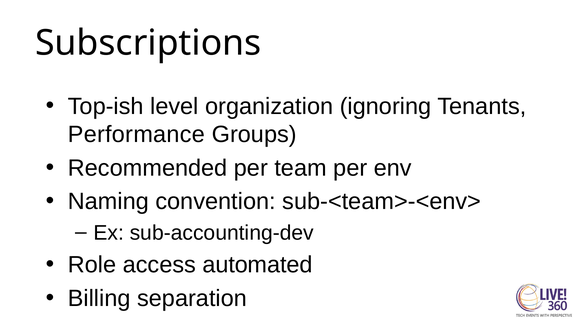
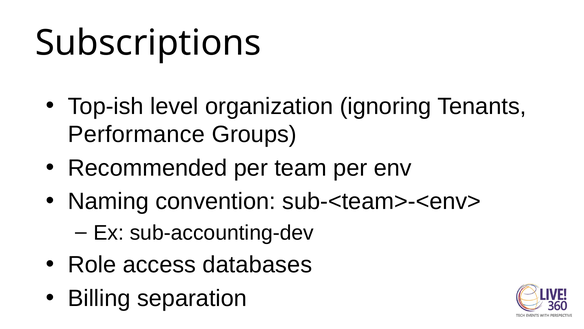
automated: automated -> databases
